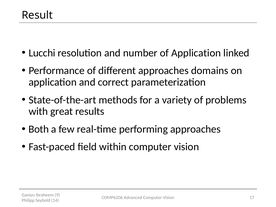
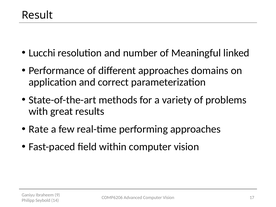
of Application: Application -> Meaningful
Both: Both -> Rate
